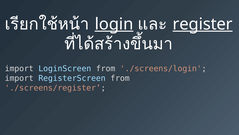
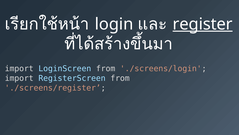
login underline: present -> none
